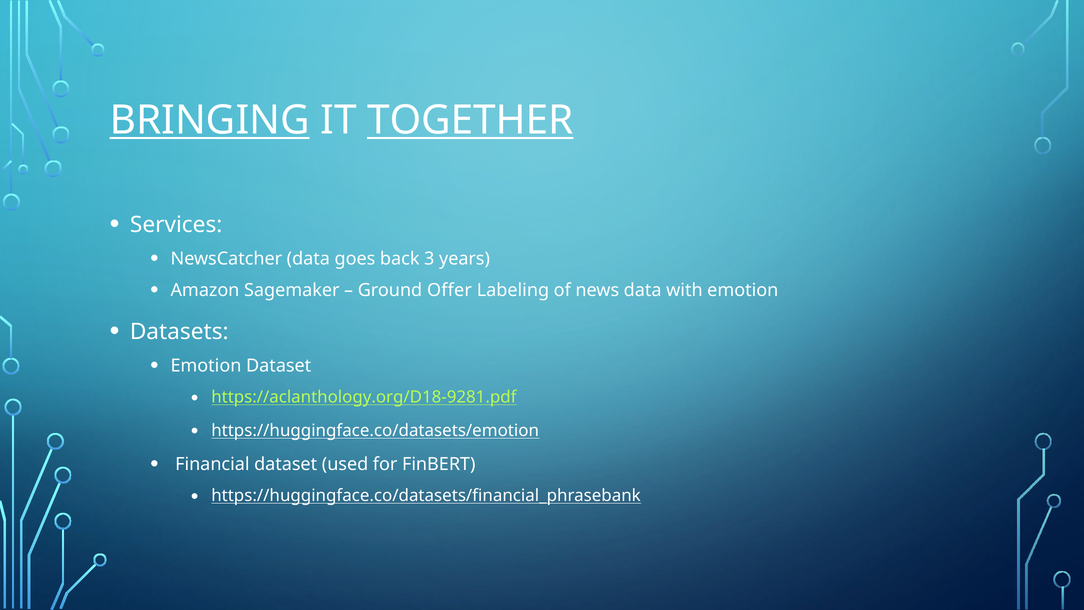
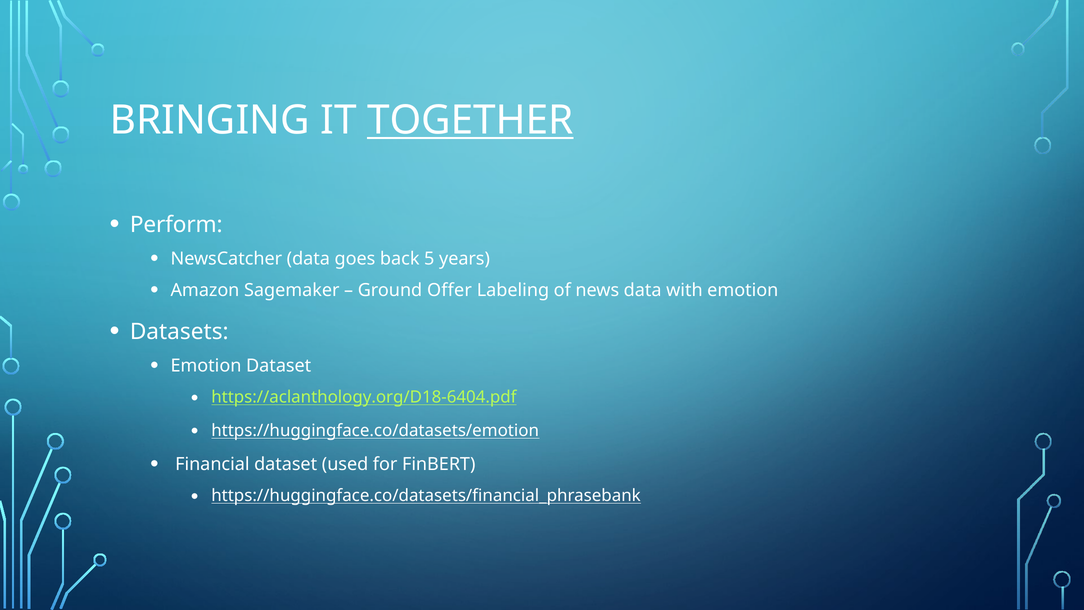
BRINGING underline: present -> none
Services: Services -> Perform
3: 3 -> 5
https://aclanthology.org/D18-9281.pdf: https://aclanthology.org/D18-9281.pdf -> https://aclanthology.org/D18-6404.pdf
